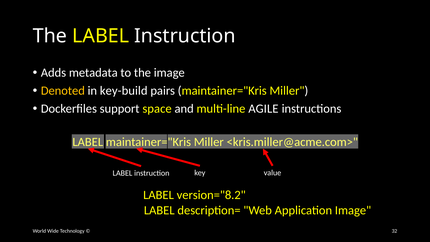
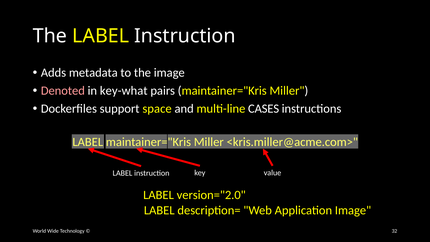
Denoted colour: yellow -> pink
key-build: key-build -> key-what
AGILE: AGILE -> CASES
version="8.2: version="8.2 -> version="2.0
